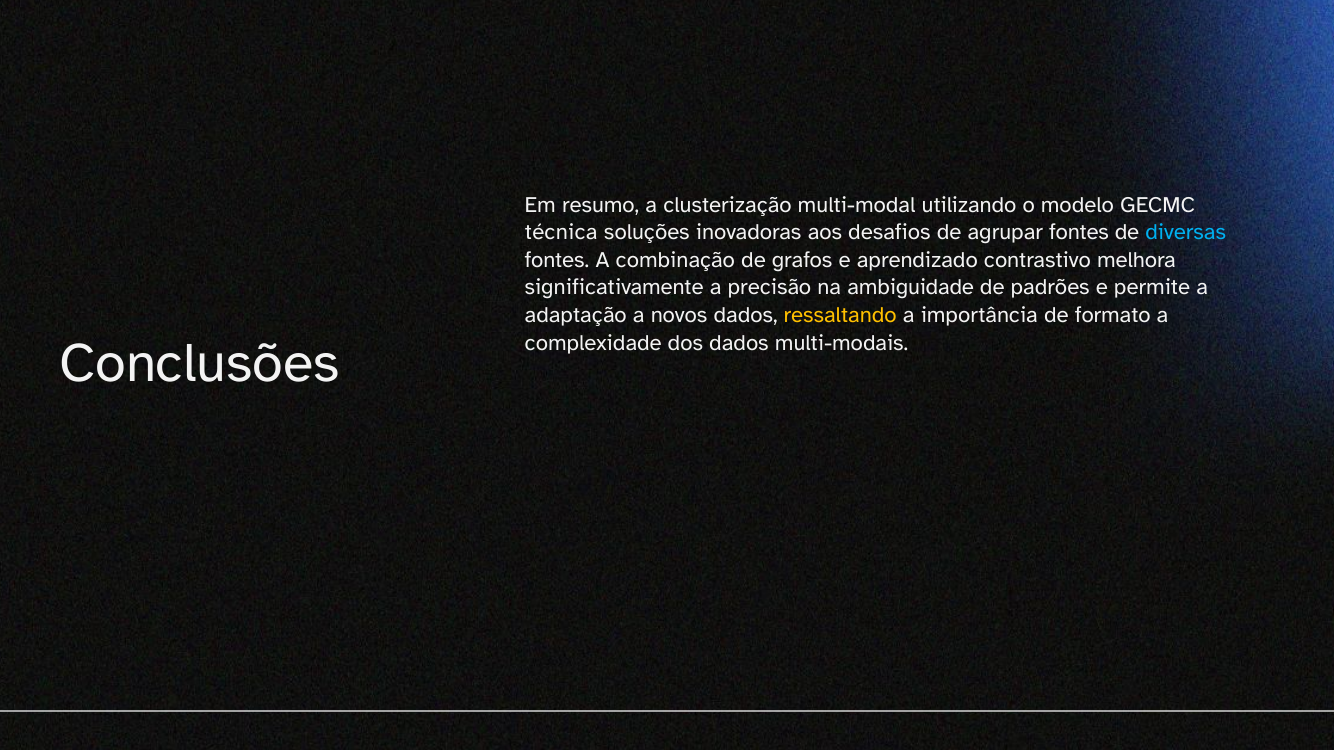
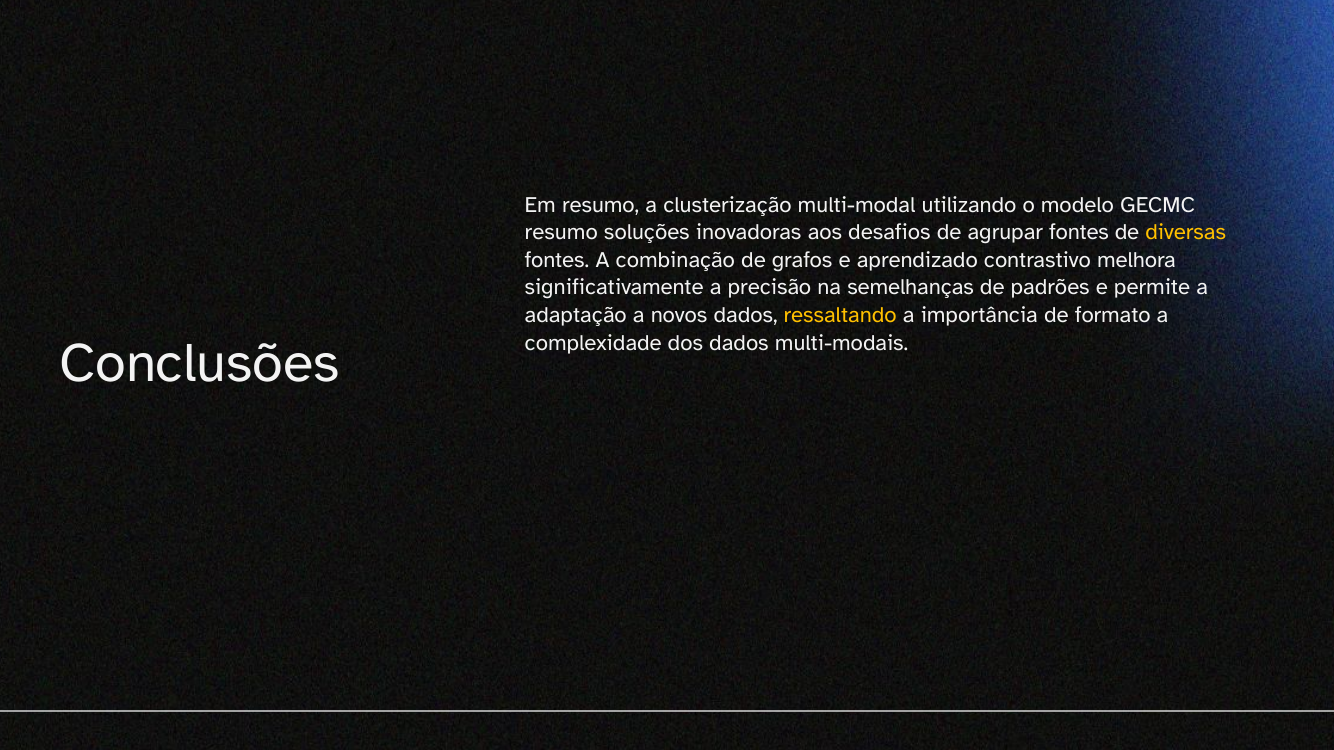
técnica at (561, 233): técnica -> resumo
diversas colour: light blue -> yellow
ambiguidade: ambiguidade -> semelhanças
